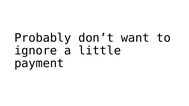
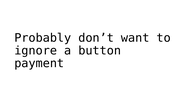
little: little -> button
